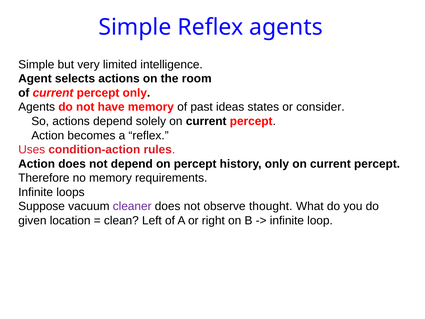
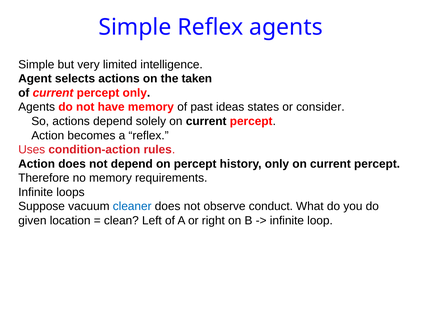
room: room -> taken
cleaner colour: purple -> blue
thought: thought -> conduct
